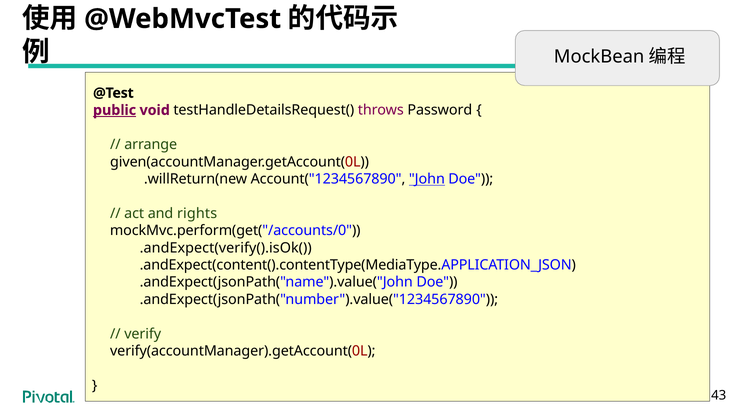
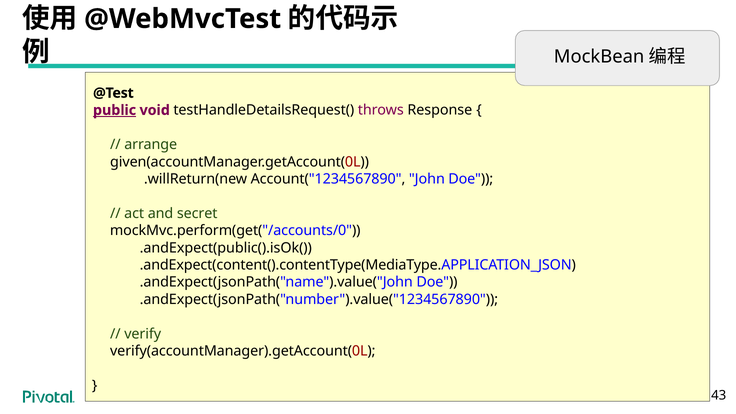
Password: Password -> Response
John underline: present -> none
rights: rights -> secret
.andExpect(verify().isOk(: .andExpect(verify().isOk( -> .andExpect(public().isOk(
